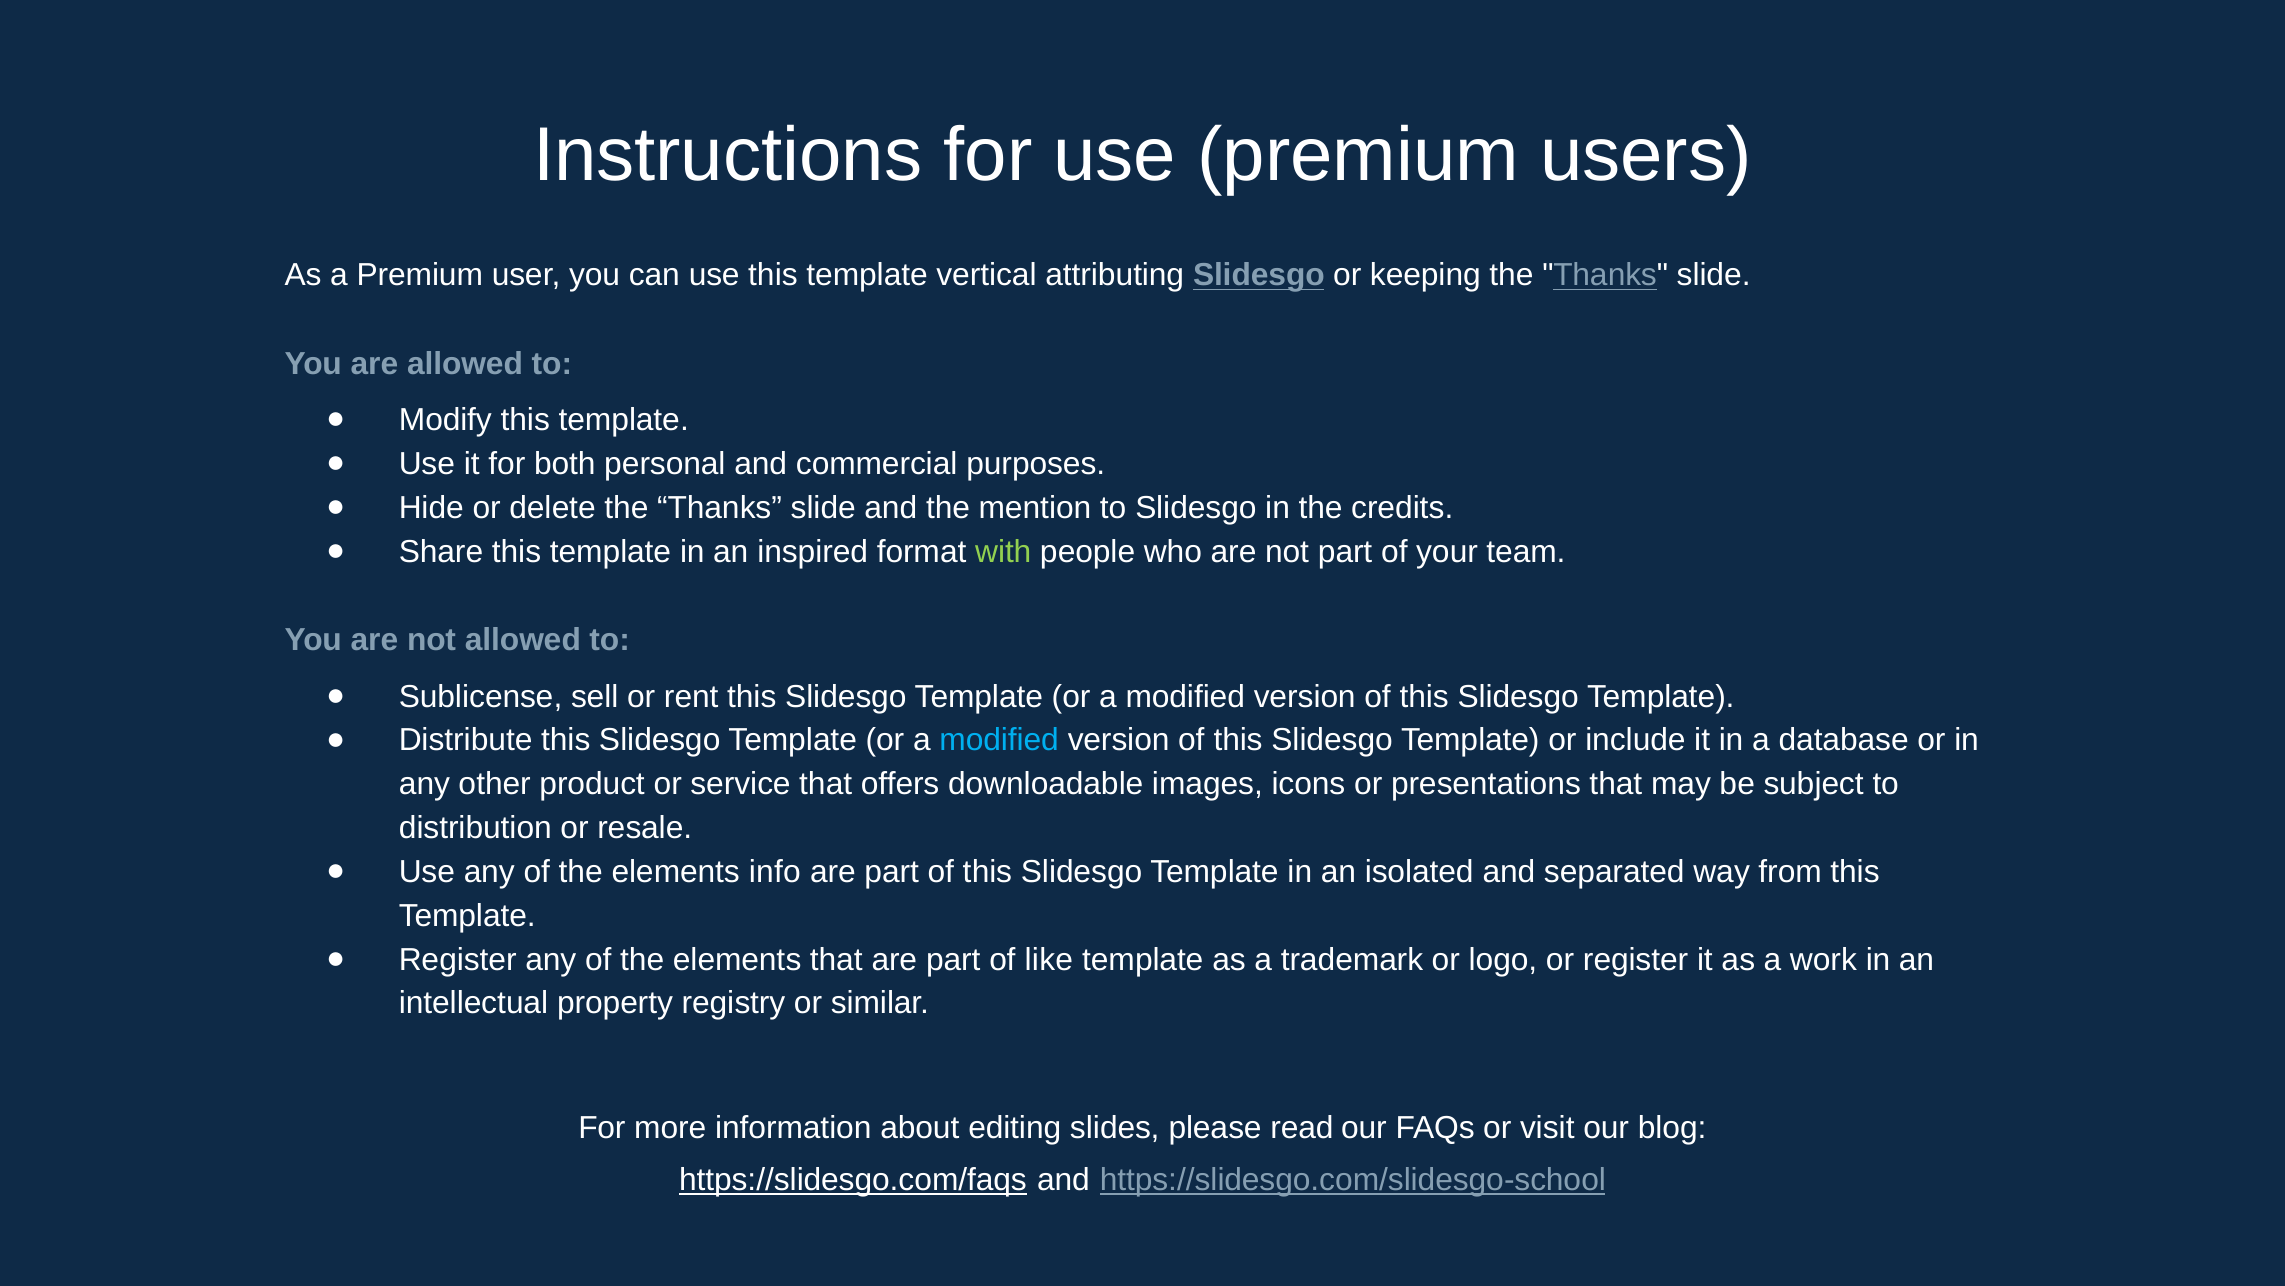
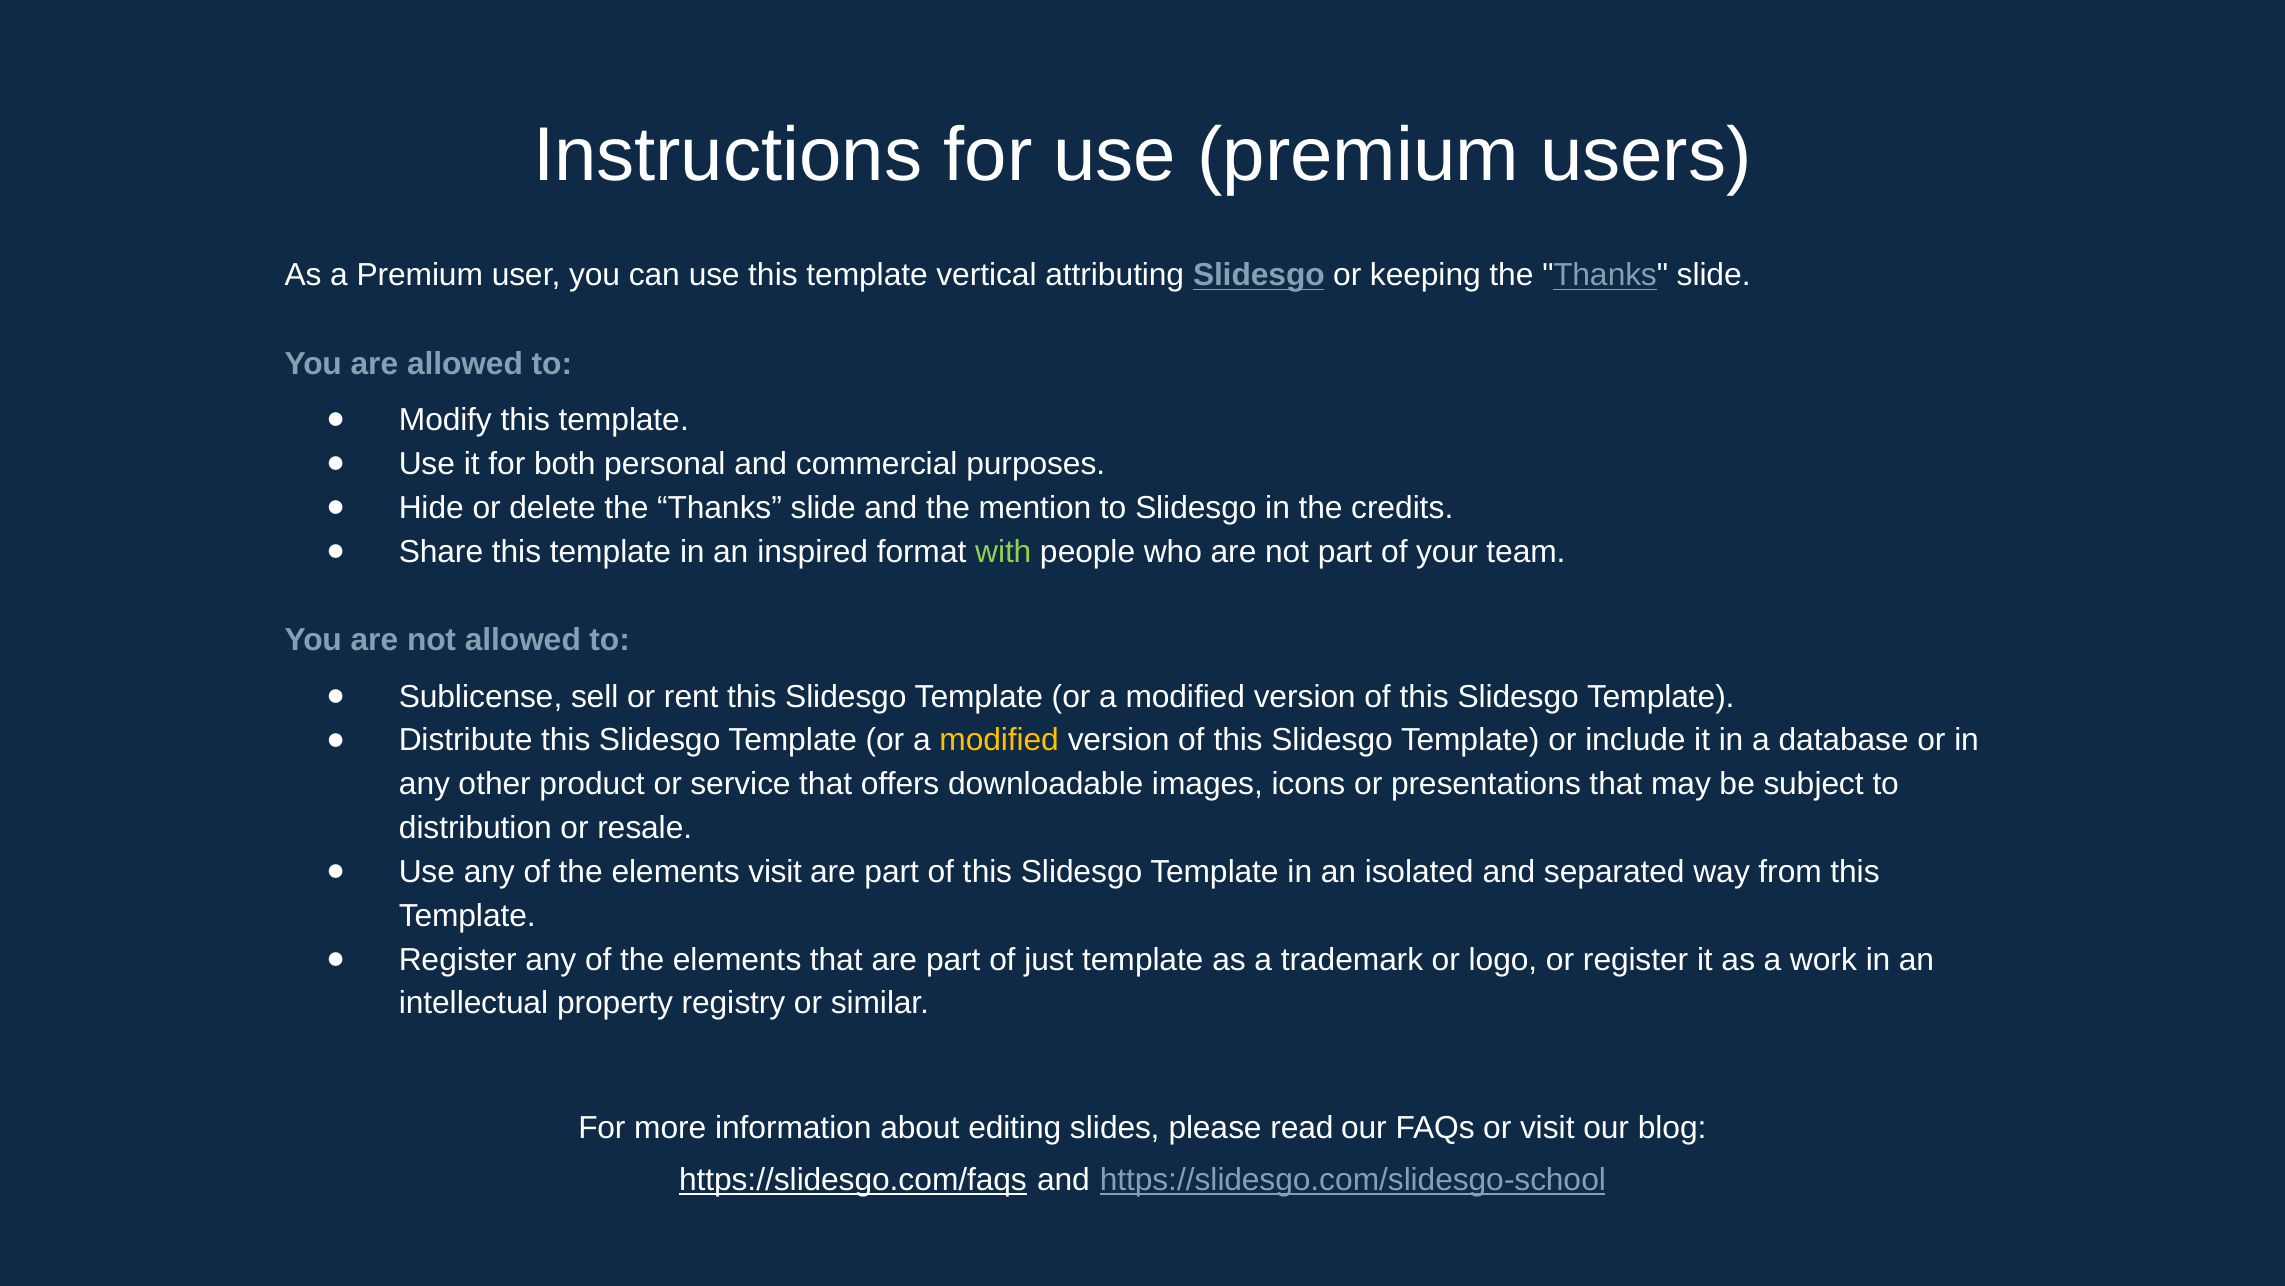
modified at (999, 740) colour: light blue -> yellow
elements info: info -> visit
like: like -> just
